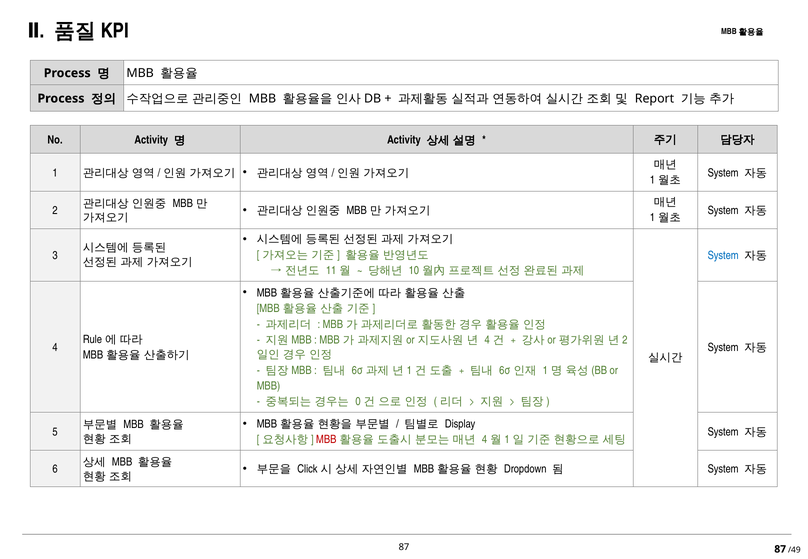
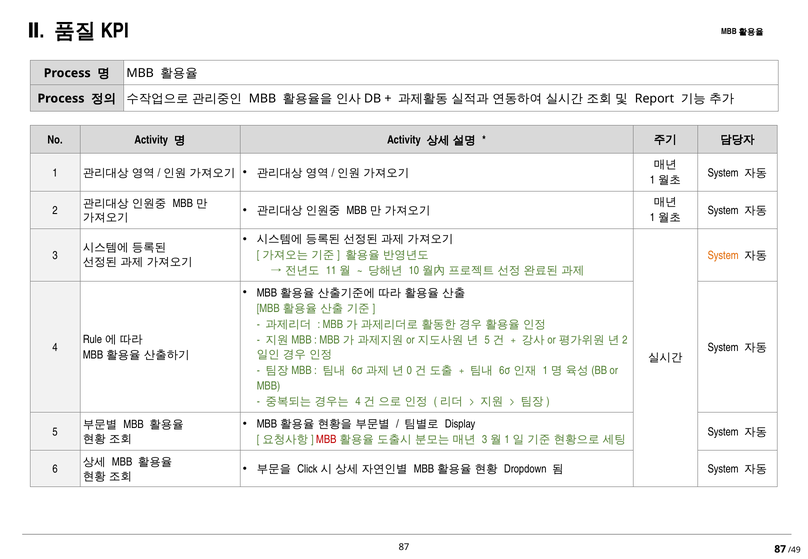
System at (723, 256) colour: blue -> orange
4 at (487, 340): 4 -> 5
1 at (409, 371): 1 -> 0
0 at (358, 402): 0 -> 4
4 at (485, 440): 4 -> 3
